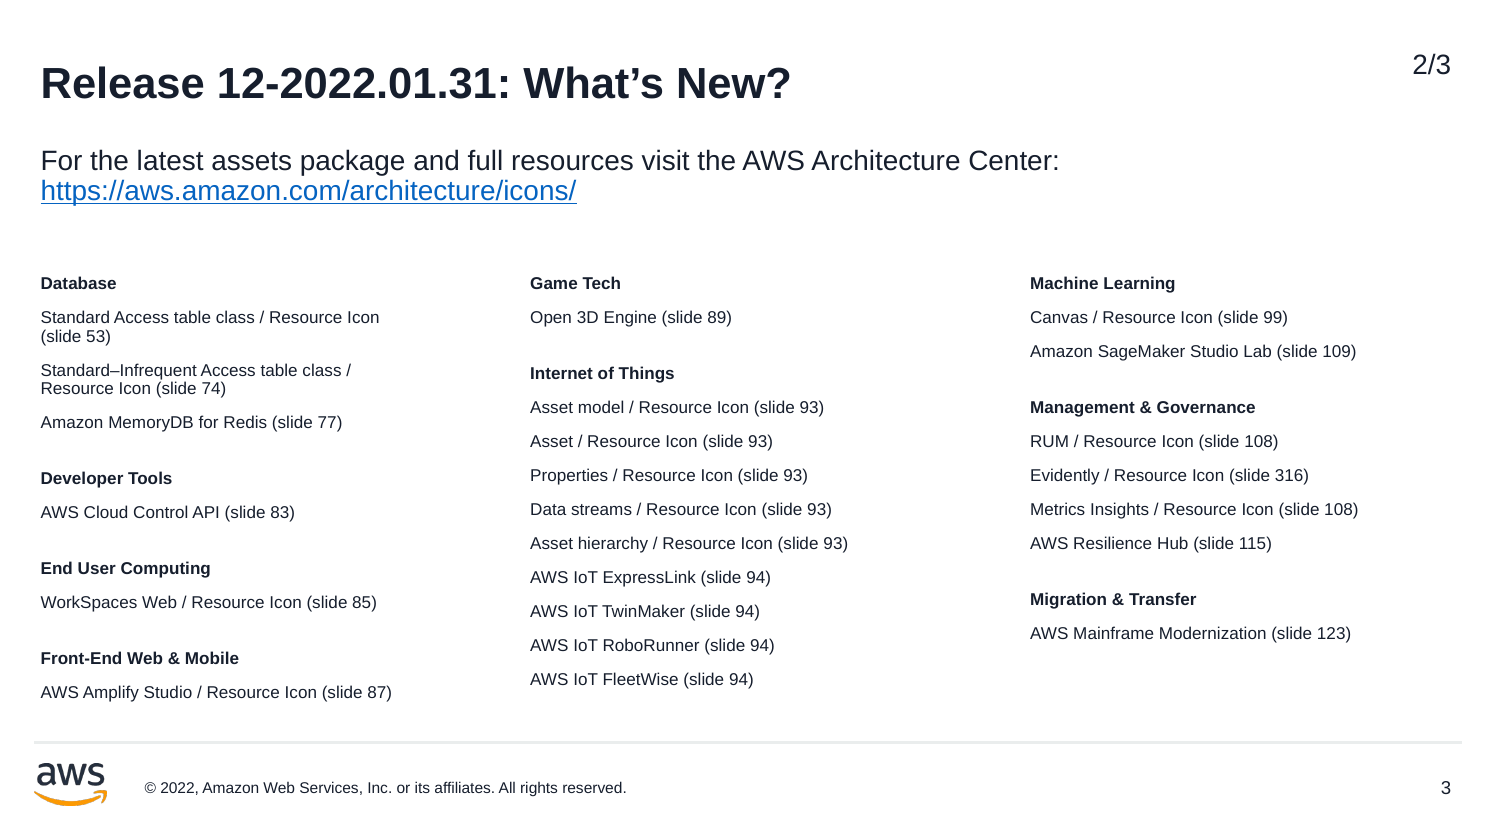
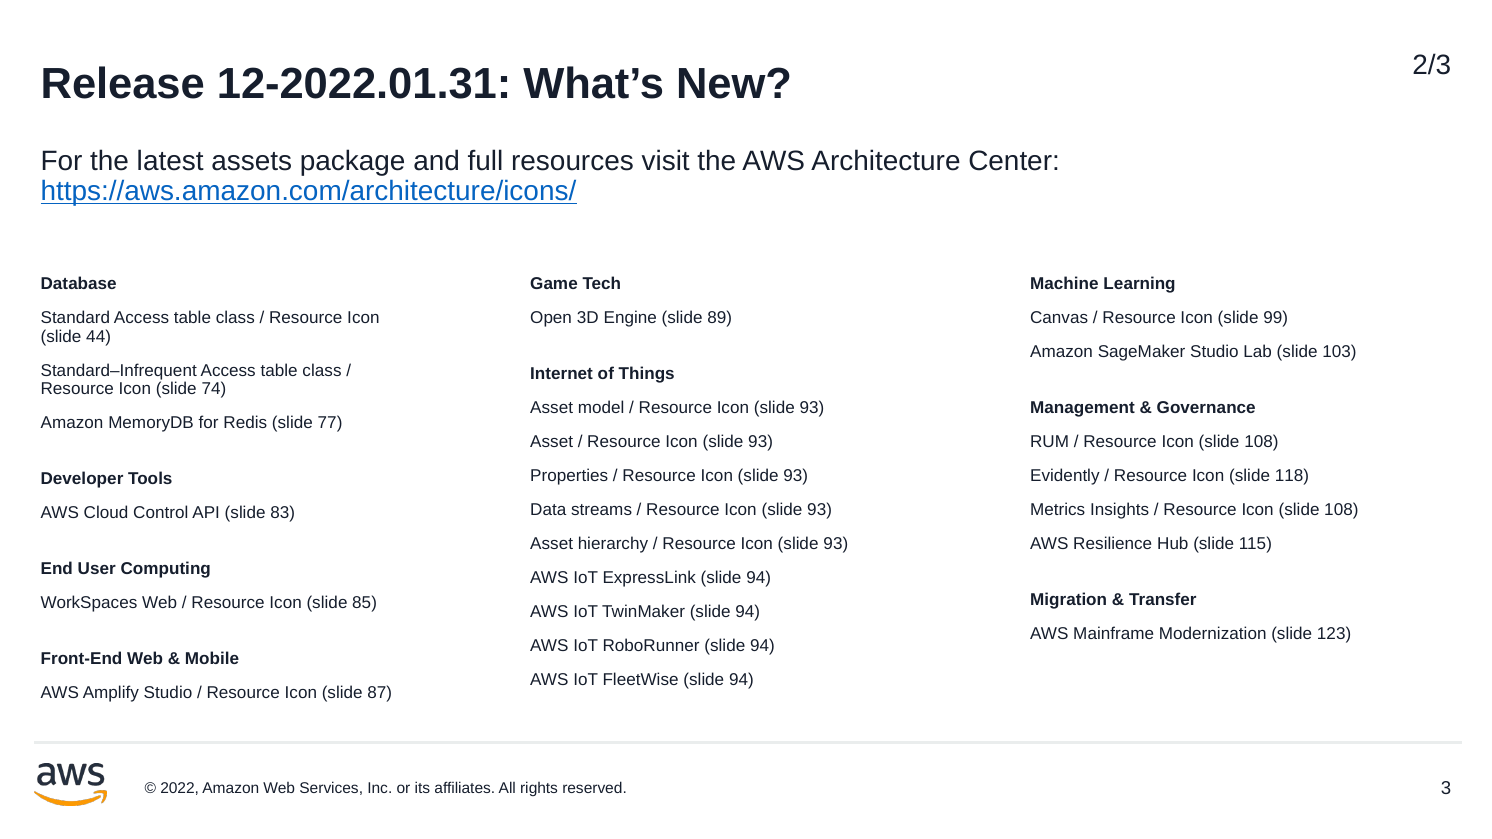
53: 53 -> 44
109: 109 -> 103
316: 316 -> 118
